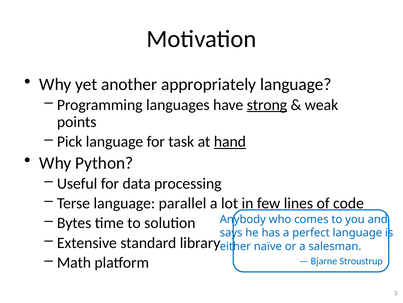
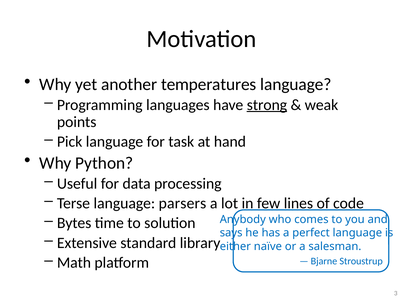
appropriately: appropriately -> temperatures
hand underline: present -> none
parallel: parallel -> parsers
